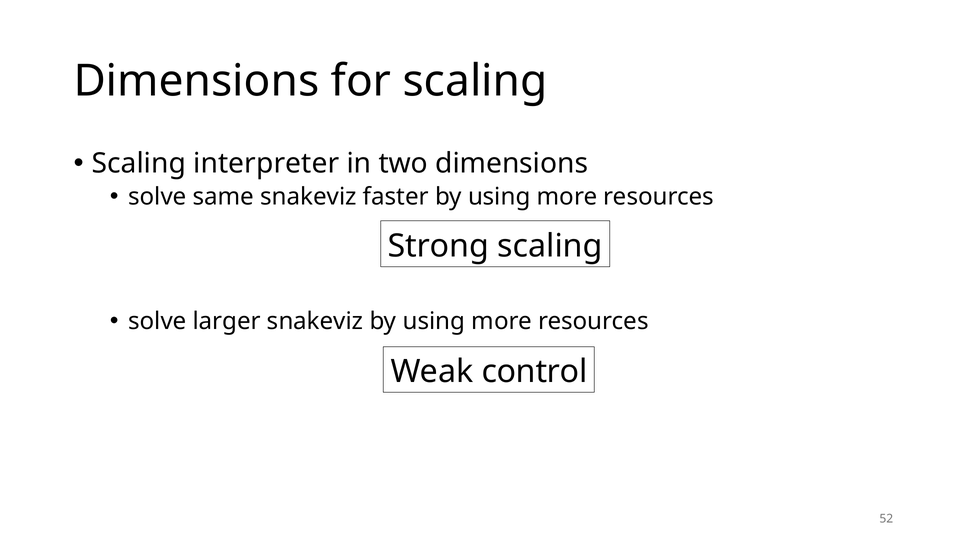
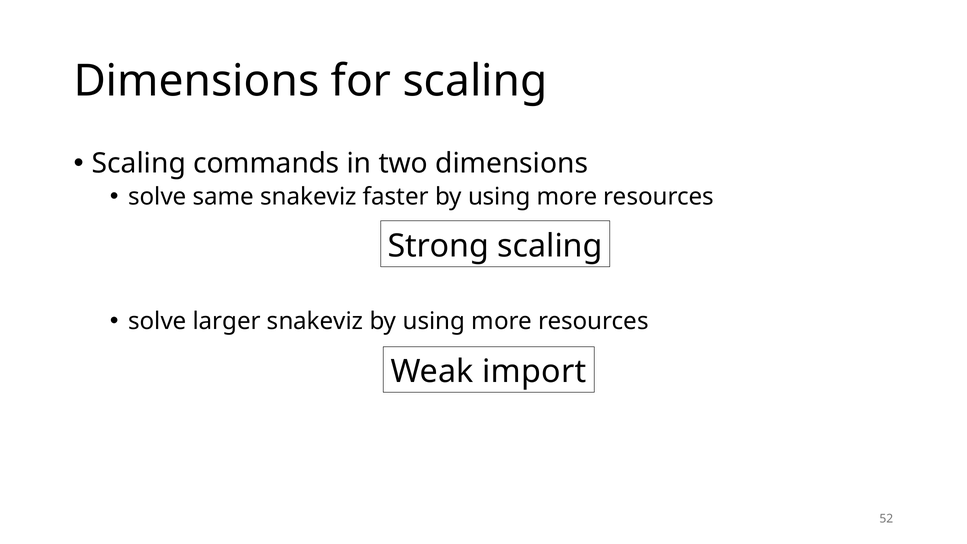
interpreter: interpreter -> commands
control: control -> import
